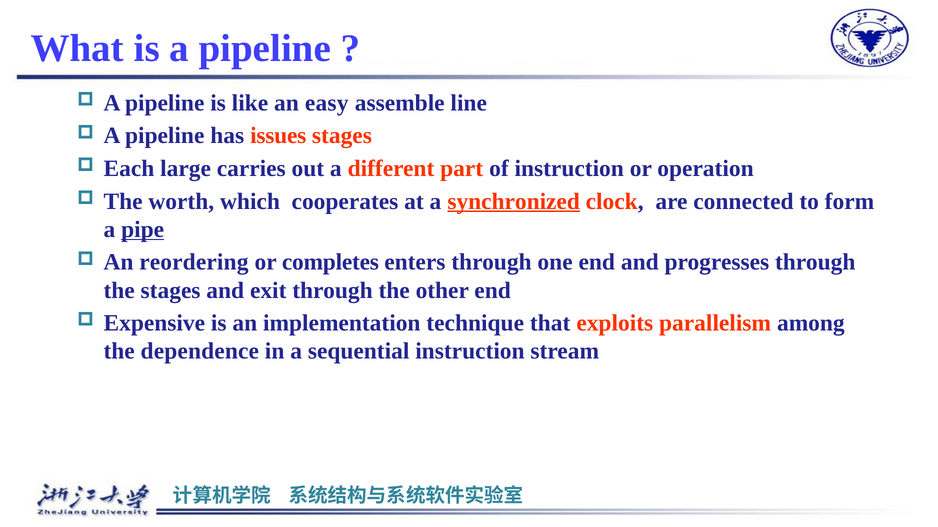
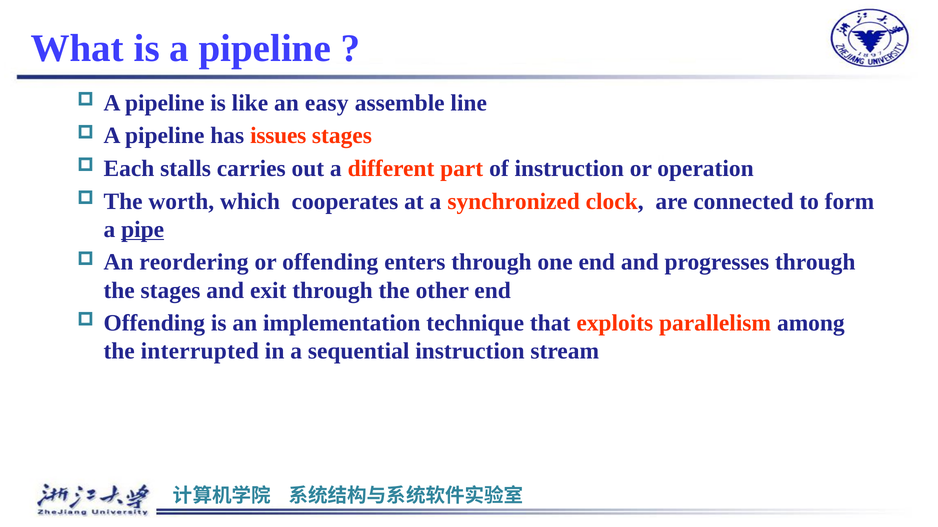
large: large -> stalls
synchronized underline: present -> none
or completes: completes -> offending
Expensive at (154, 323): Expensive -> Offending
dependence: dependence -> interrupted
